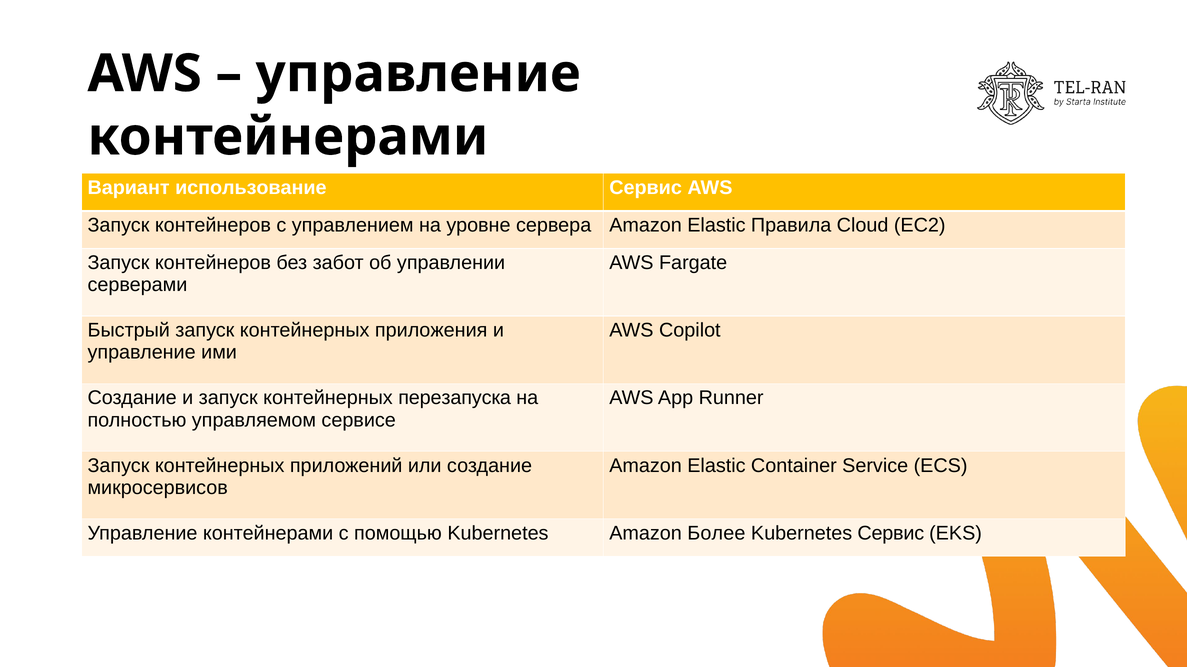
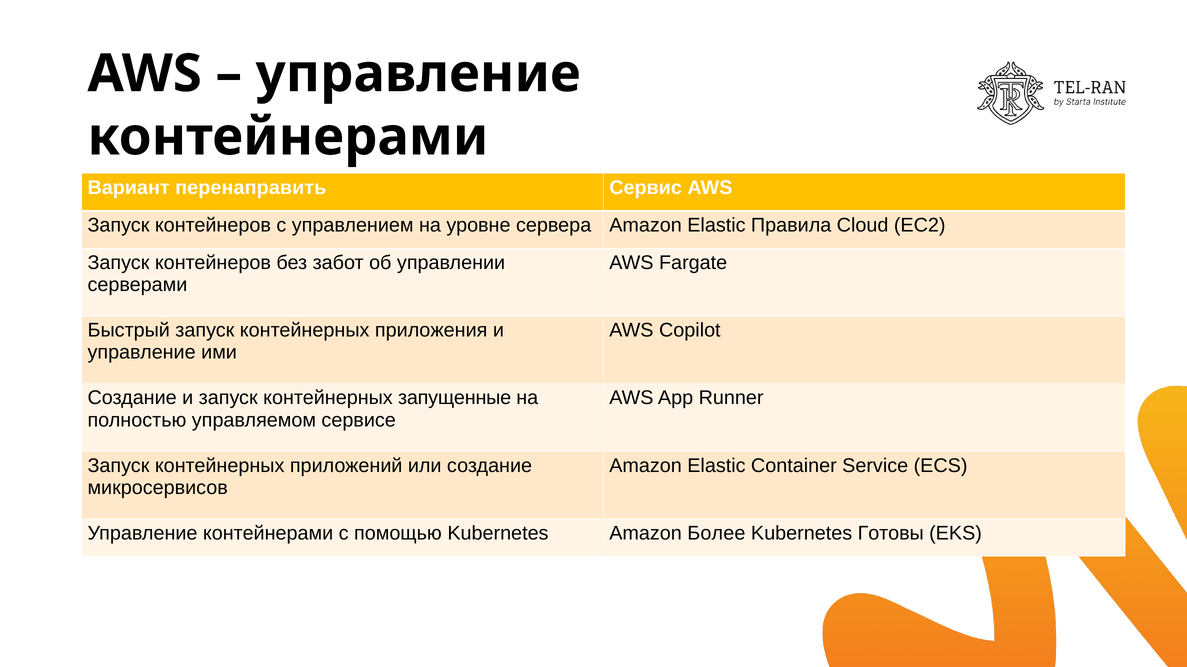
использование: использование -> перенаправить
перезапуска: перезапуска -> запущенные
Kubernetes Сервис: Сервис -> Готовы
